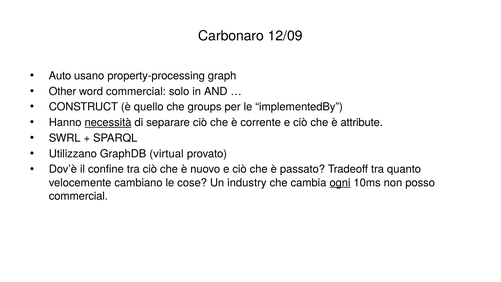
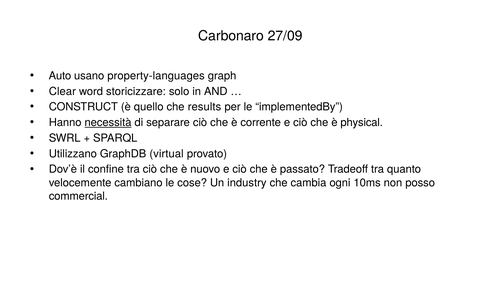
12/09: 12/09 -> 27/09
property-processing: property-processing -> property-languages
Other: Other -> Clear
word commercial: commercial -> storicizzare
groups: groups -> results
attribute: attribute -> physical
ogni underline: present -> none
